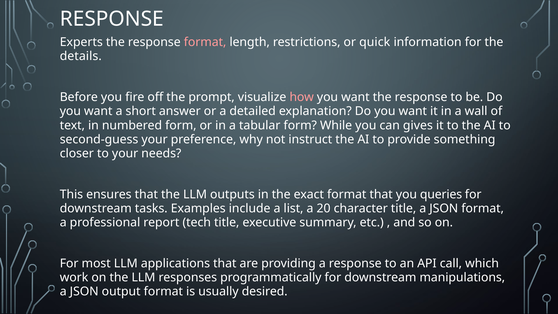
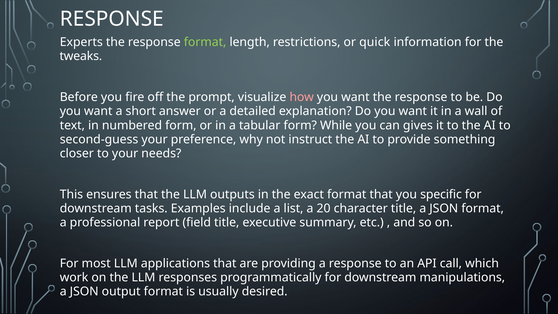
format at (205, 42) colour: pink -> light green
details: details -> tweaks
queries: queries -> specific
tech: tech -> field
